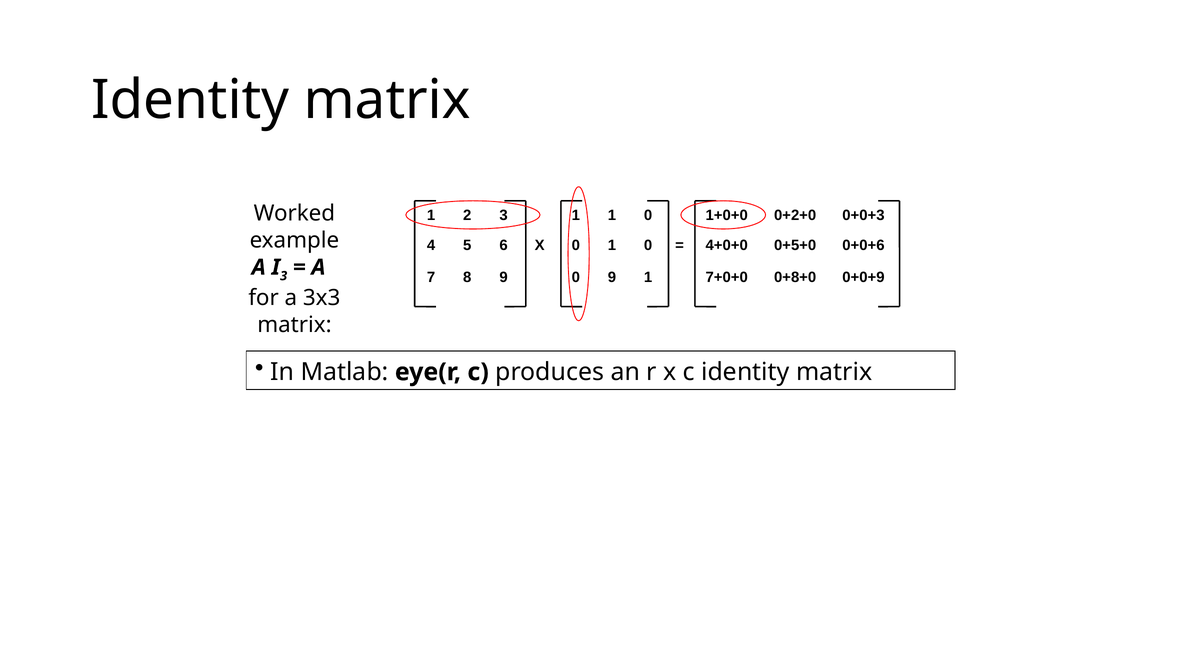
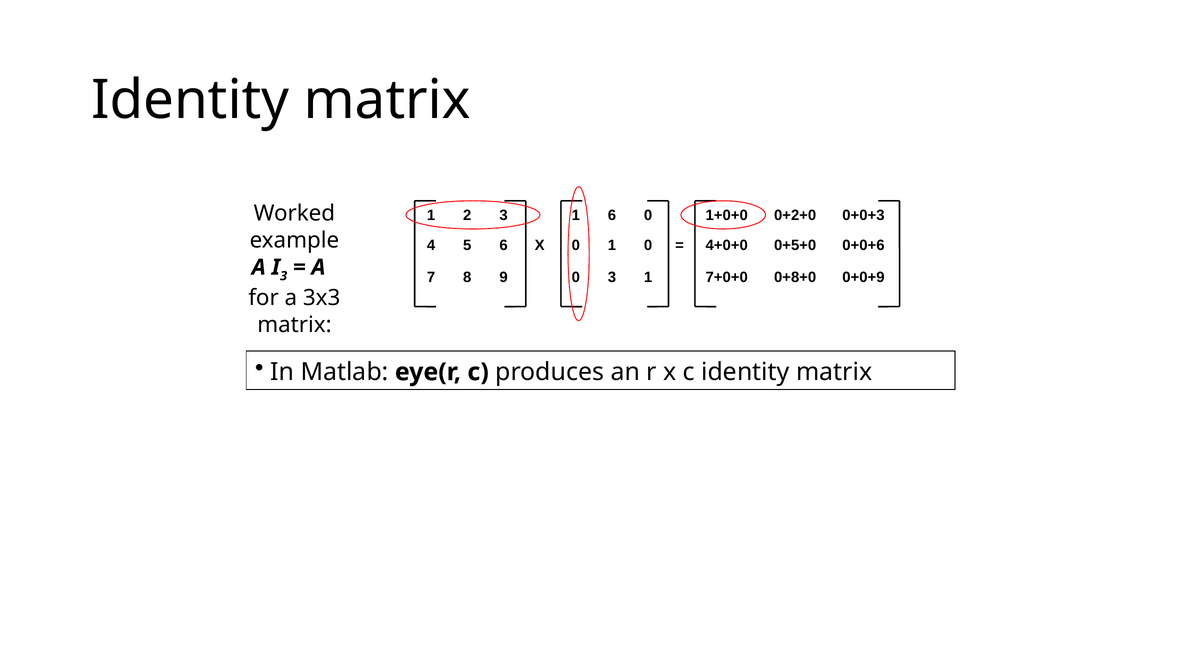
1 1: 1 -> 6
0 9: 9 -> 3
